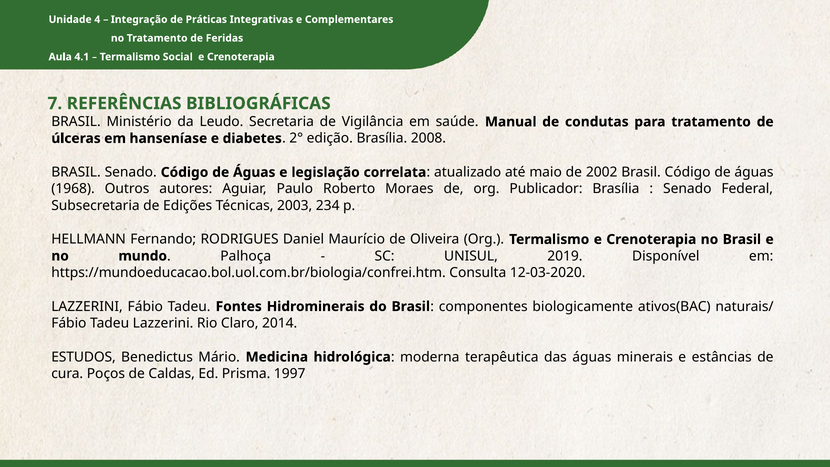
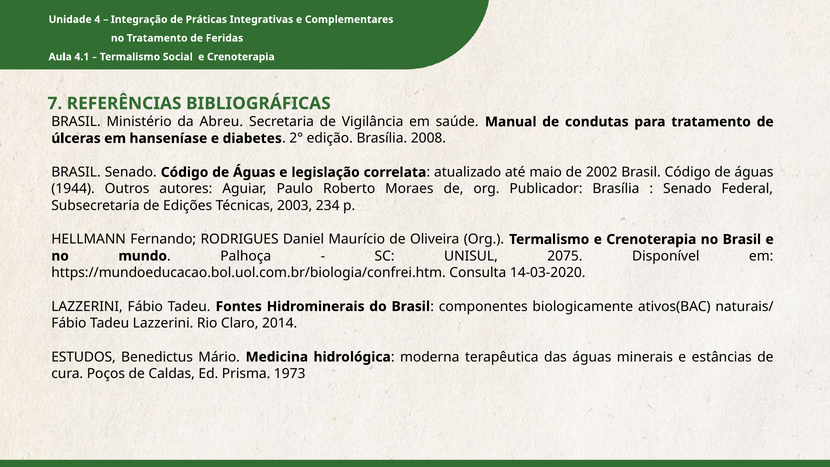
Leudo: Leudo -> Abreu
1968: 1968 -> 1944
2019: 2019 -> 2075
12-03-2020: 12-03-2020 -> 14-03-2020
1997: 1997 -> 1973
